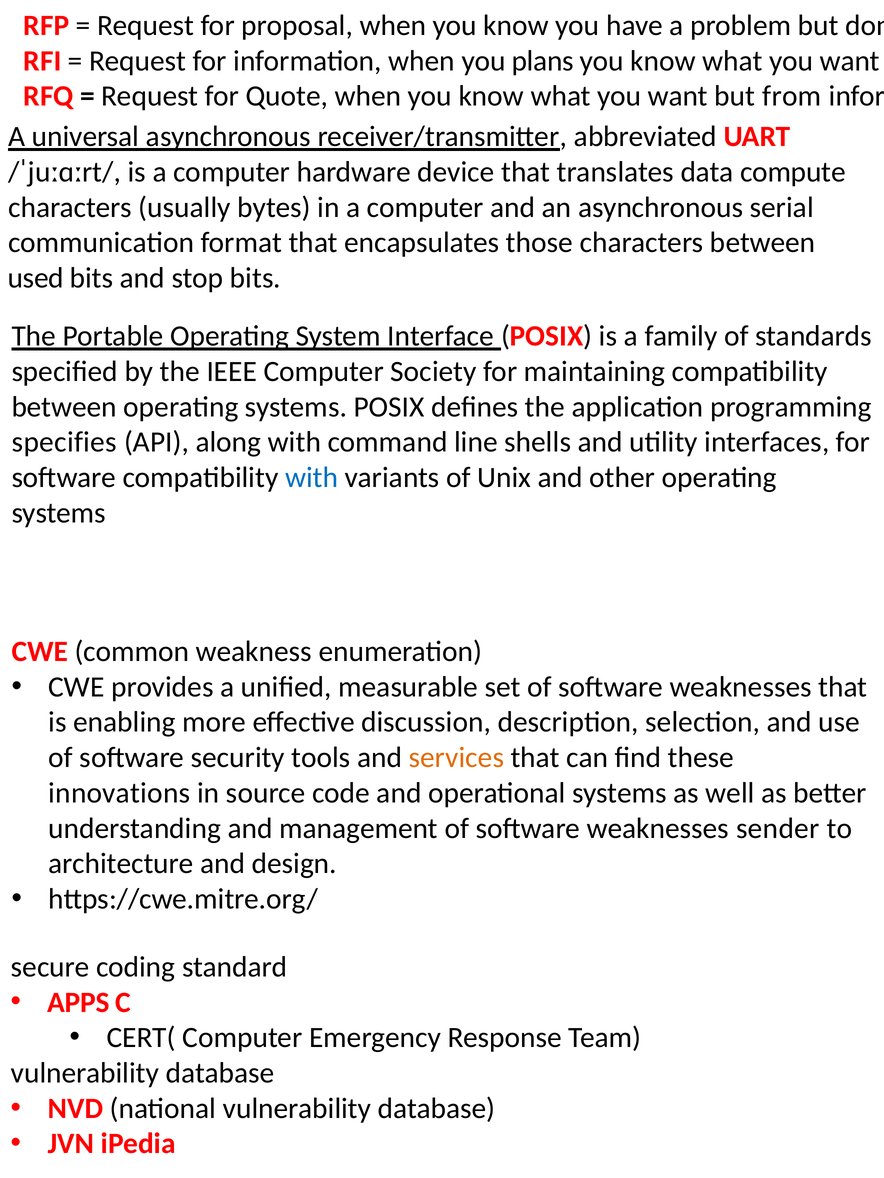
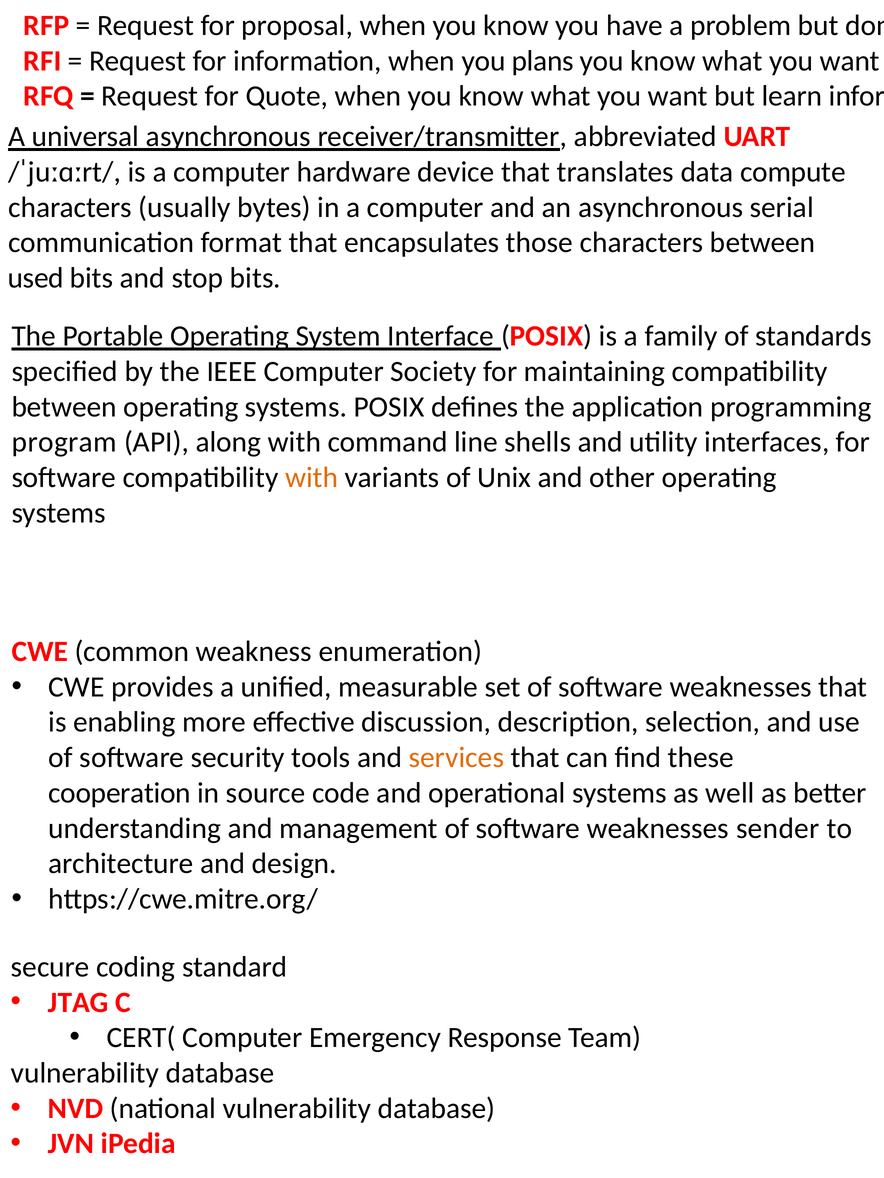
but from: from -> learn
specifies: specifies -> program
with at (312, 478) colour: blue -> orange
innovations: innovations -> cooperation
APPS: APPS -> JTAG
